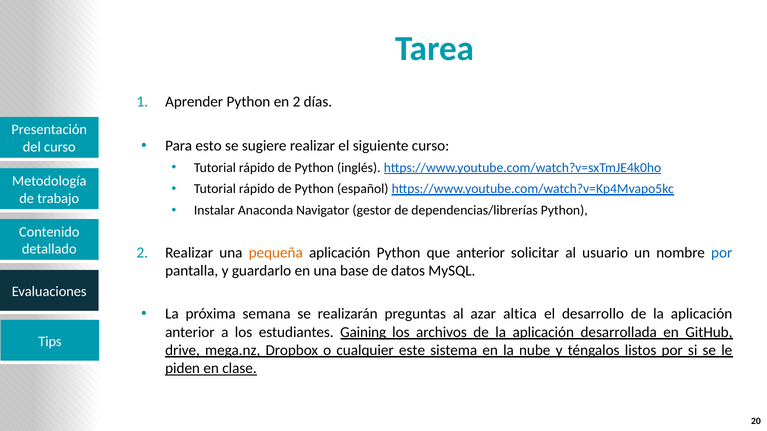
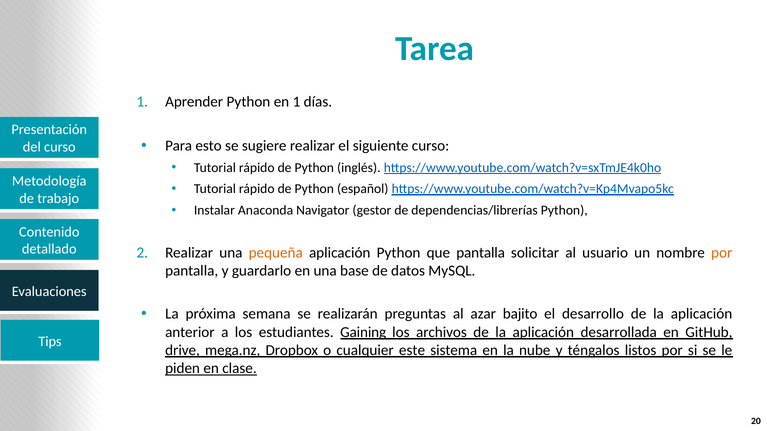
en 2: 2 -> 1
que anterior: anterior -> pantalla
por at (722, 253) colour: blue -> orange
altica: altica -> bajito
